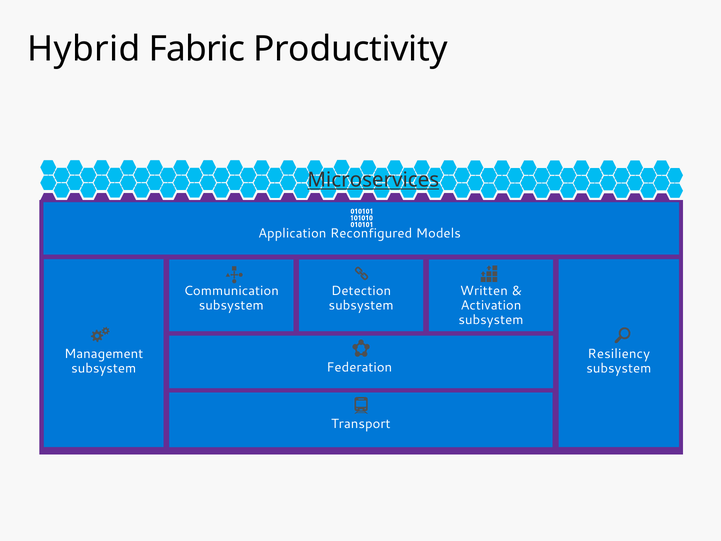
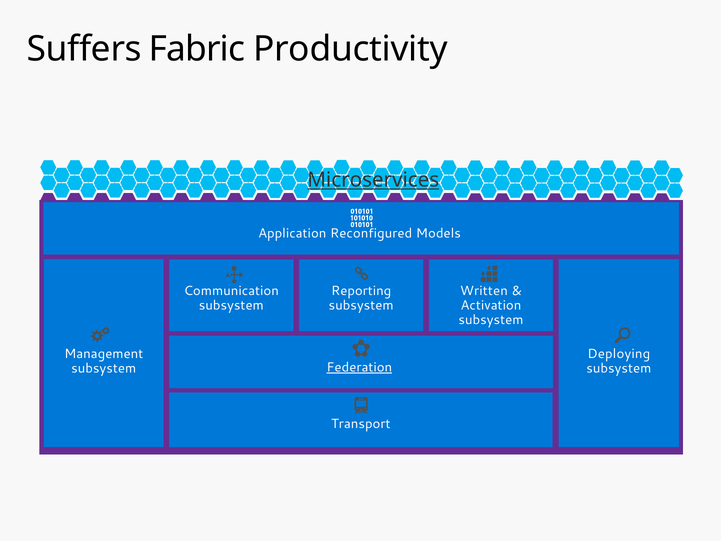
Hybrid: Hybrid -> Suffers
Detection: Detection -> Reporting
Resiliency: Resiliency -> Deploying
Federation underline: none -> present
